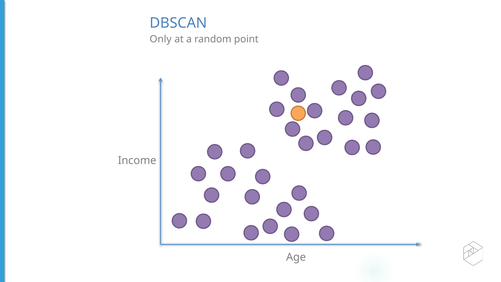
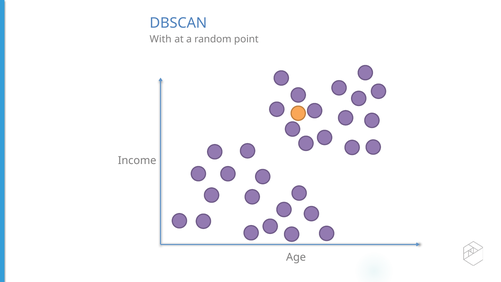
Only: Only -> With
